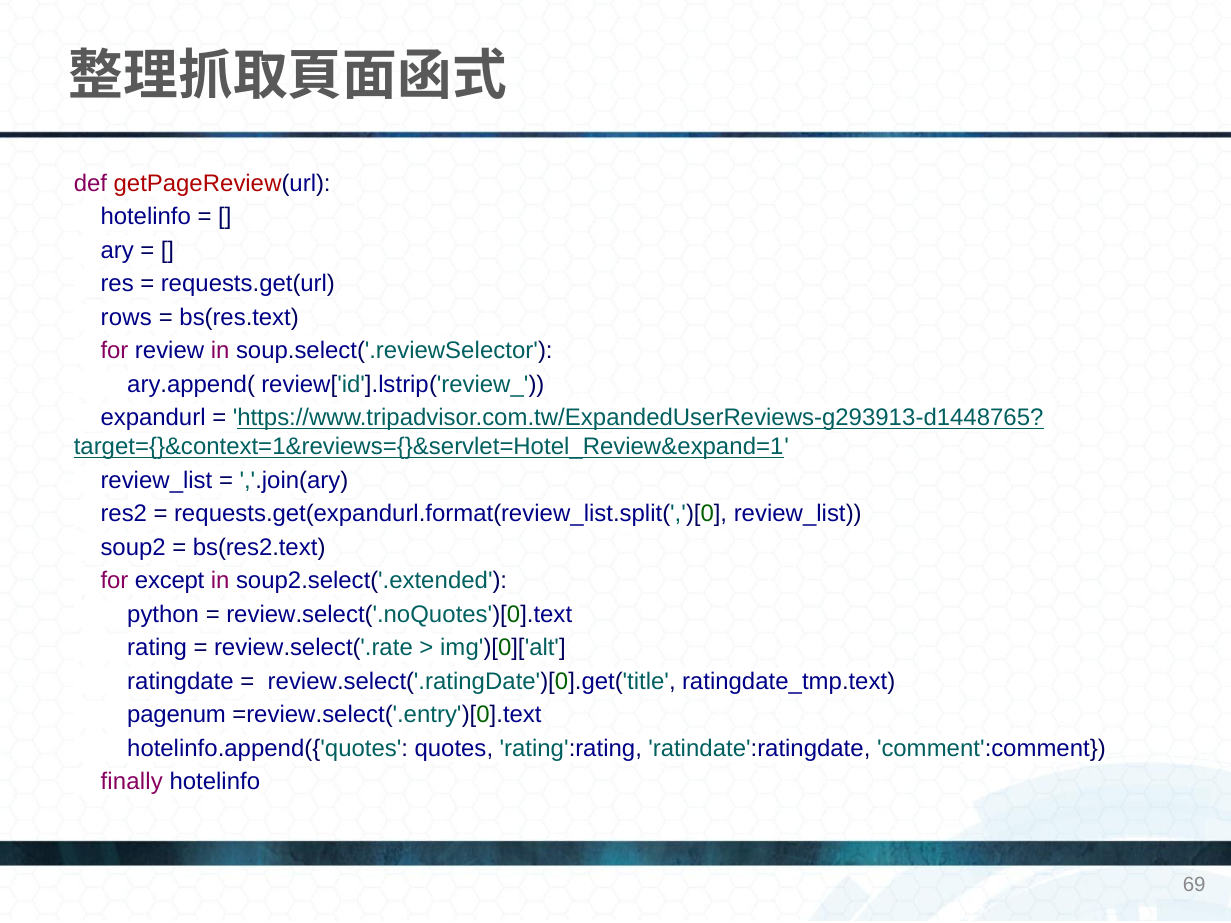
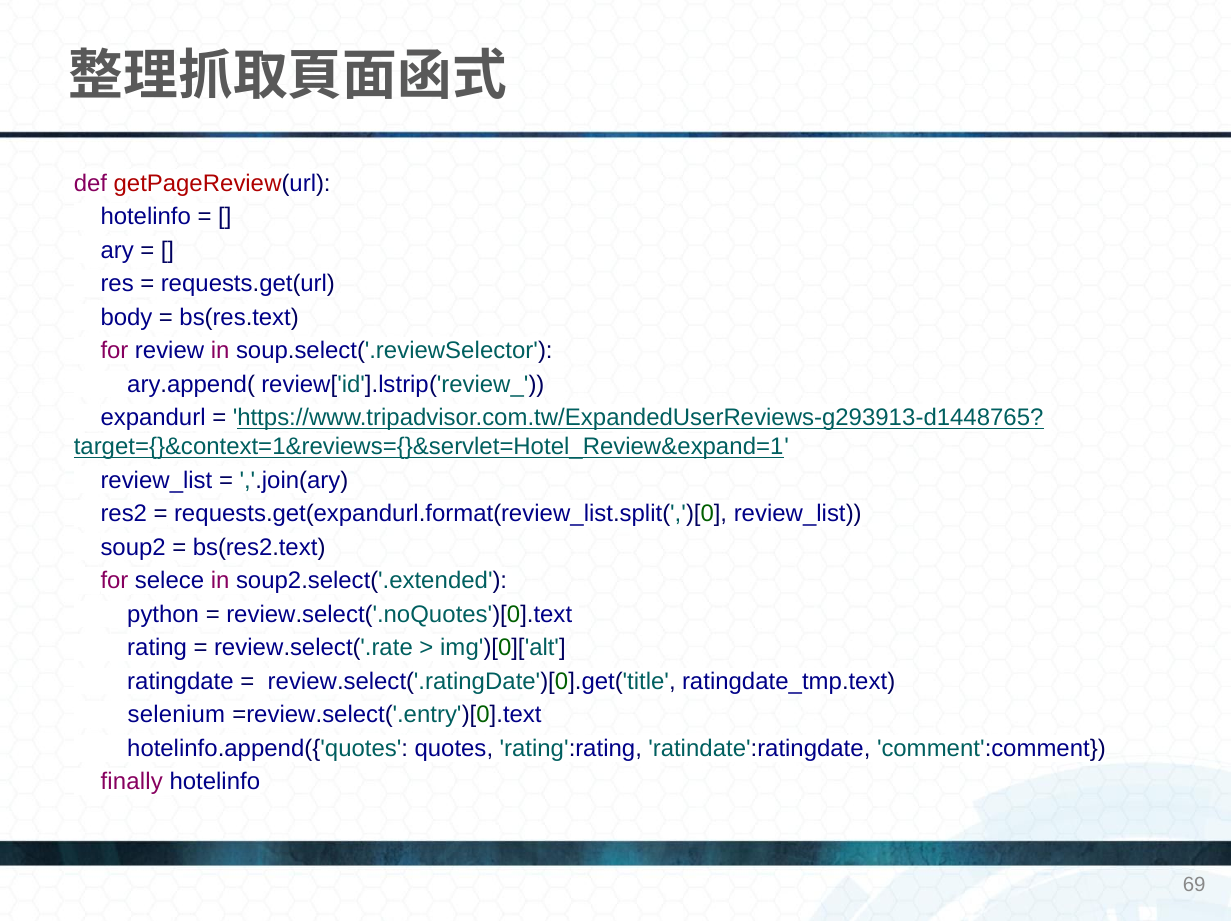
rows: rows -> body
except: except -> selece
pagenum: pagenum -> selenium
